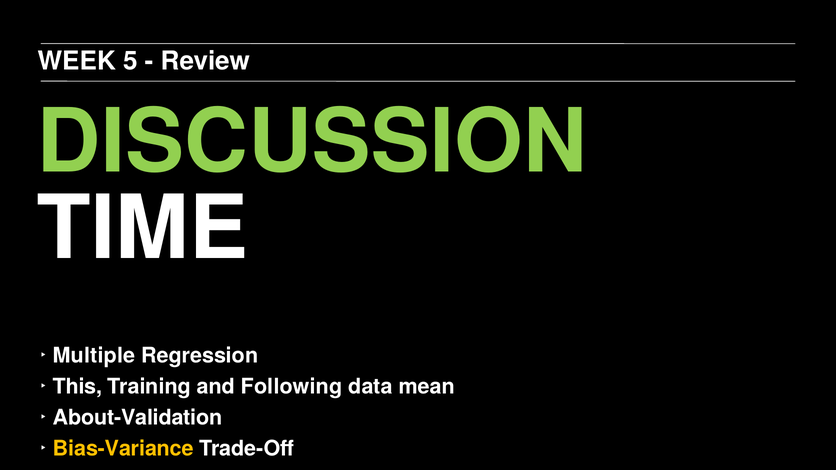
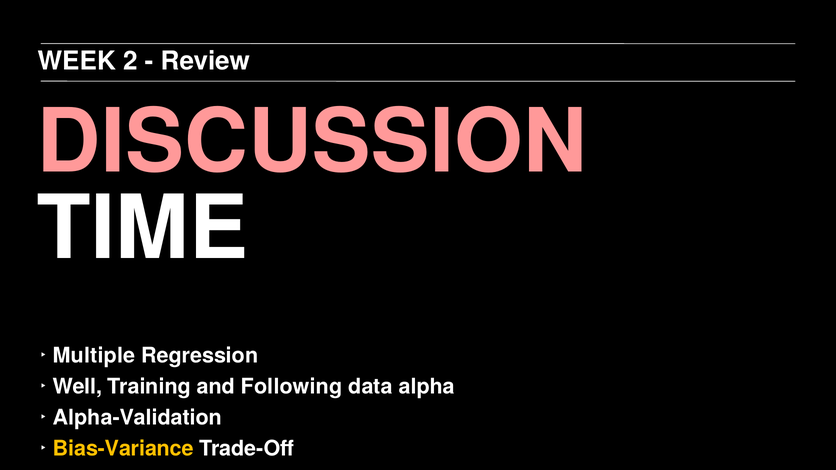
5: 5 -> 2
DISCUSSION colour: light green -> pink
This: This -> Well
mean: mean -> alpha
About-Validation: About-Validation -> Alpha-Validation
